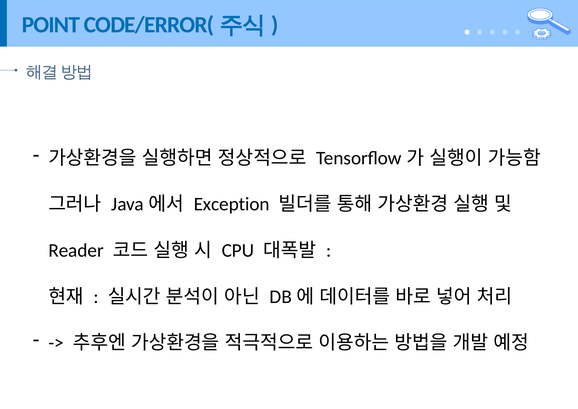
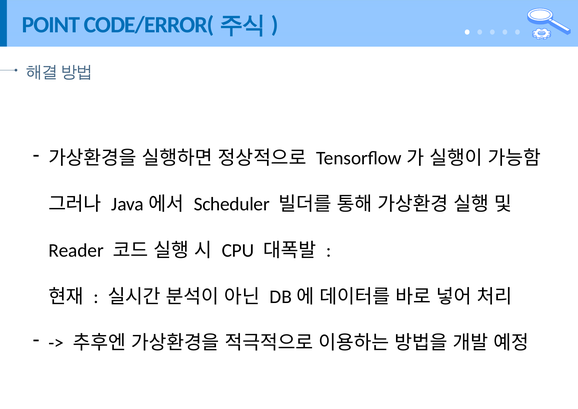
Exception: Exception -> Scheduler
